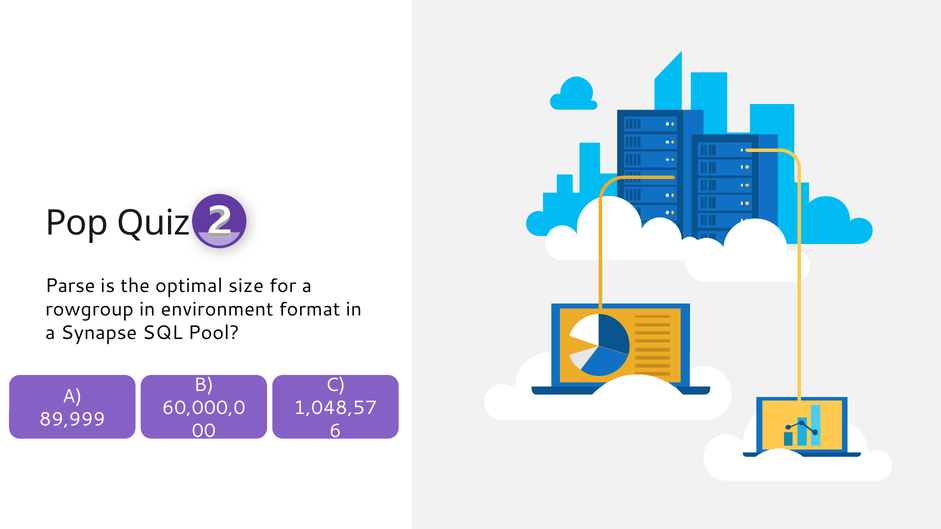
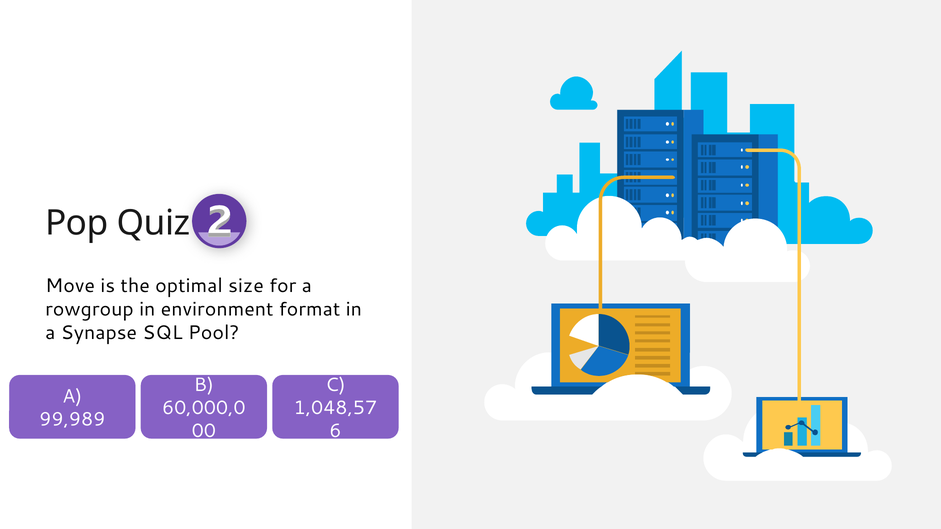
Parse: Parse -> Move
89,999: 89,999 -> 99,989
